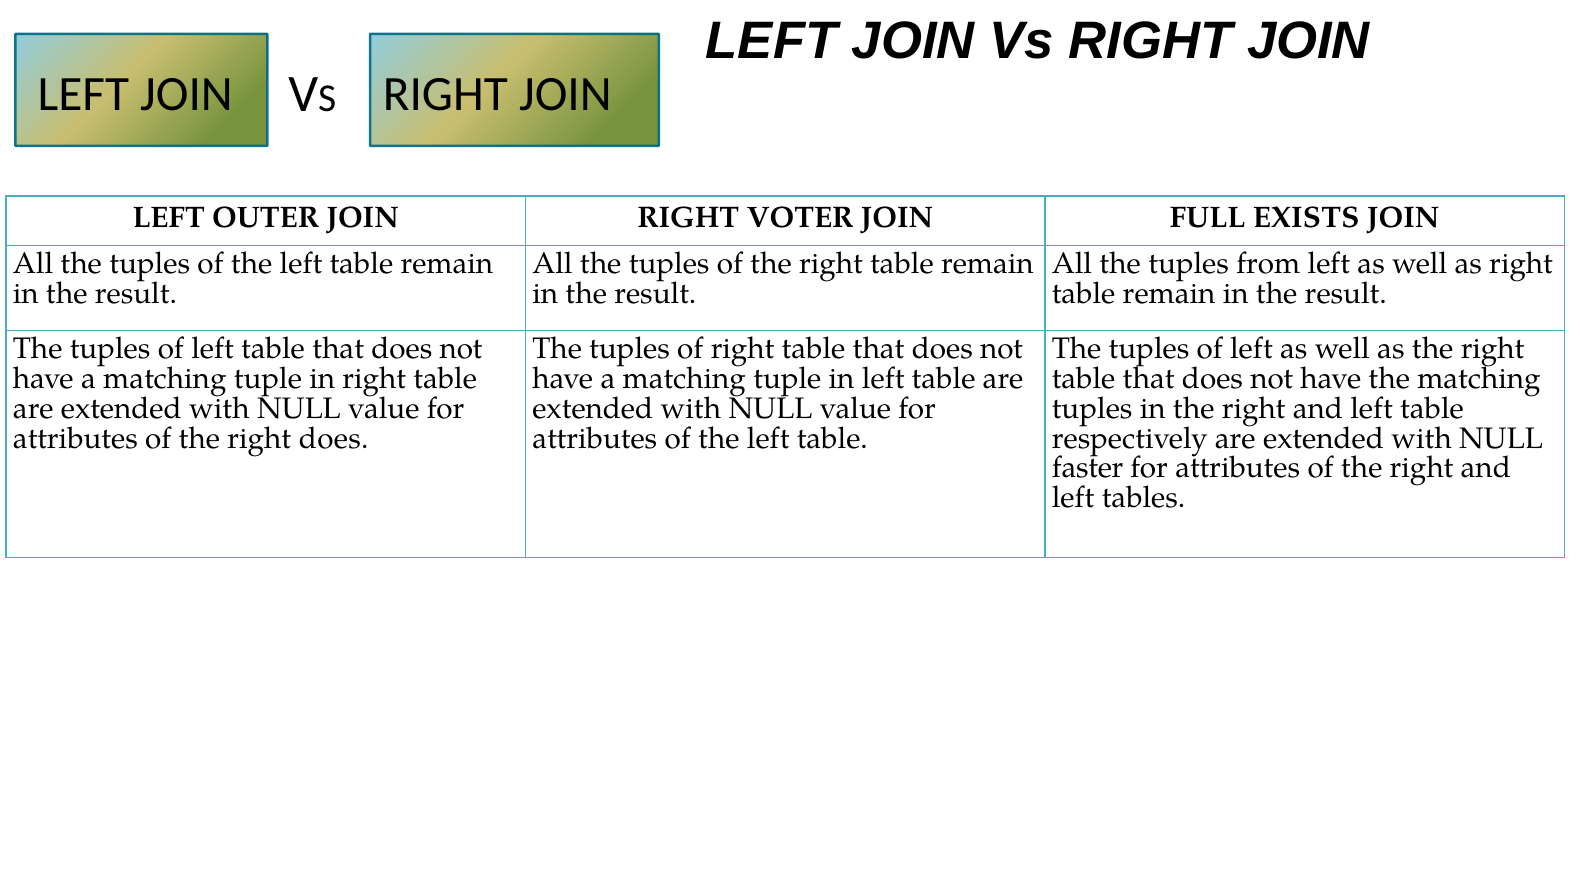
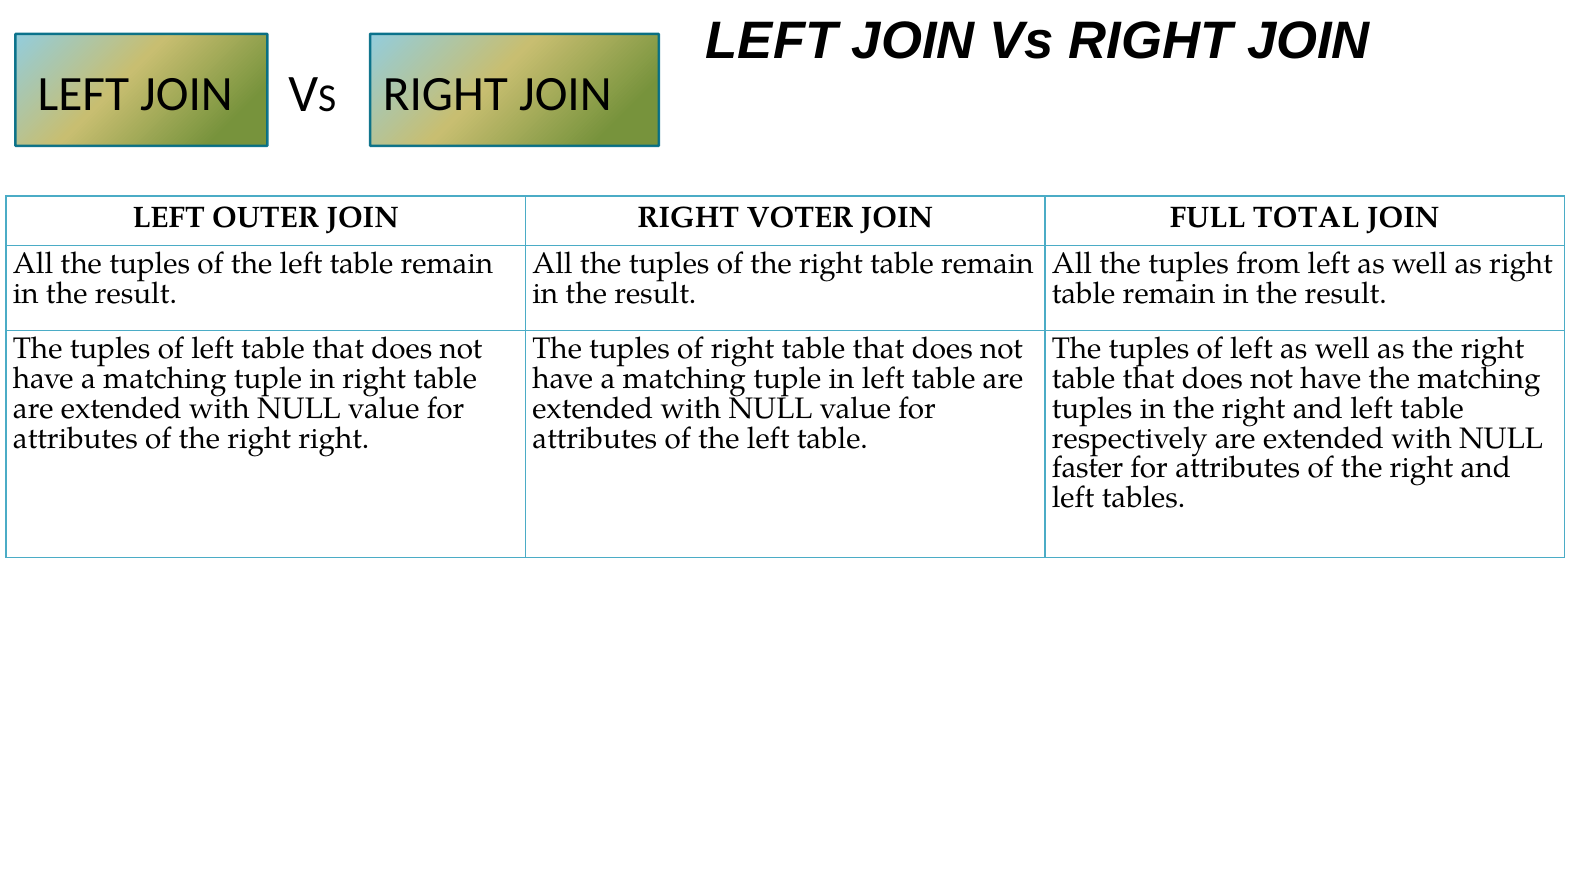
EXISTS: EXISTS -> TOTAL
right does: does -> right
